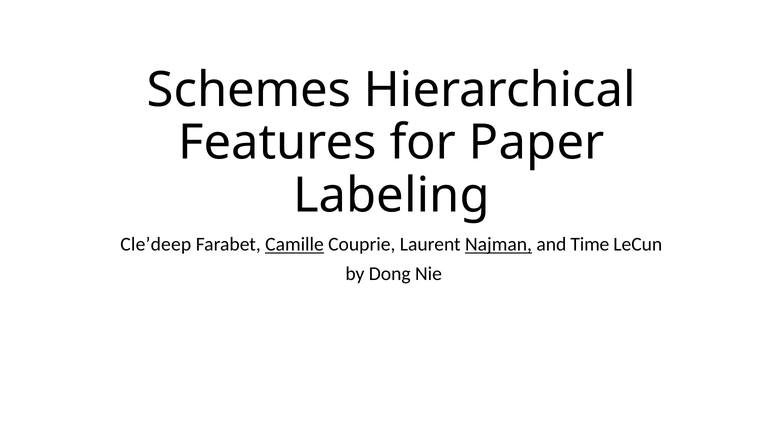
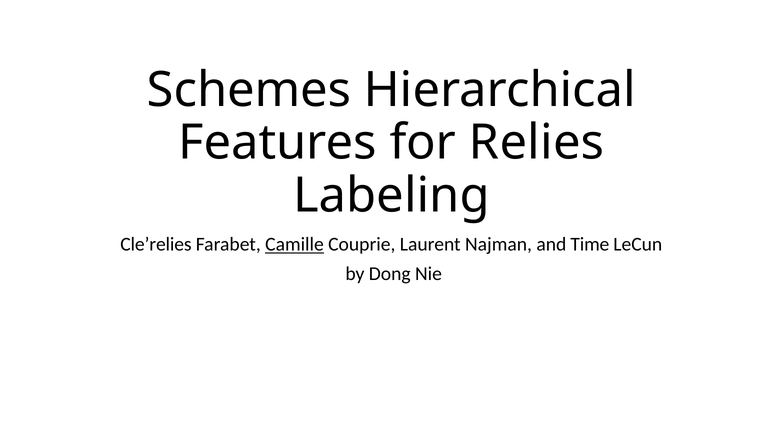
Paper: Paper -> Relies
Cle’deep: Cle’deep -> Cle’relies
Najman underline: present -> none
